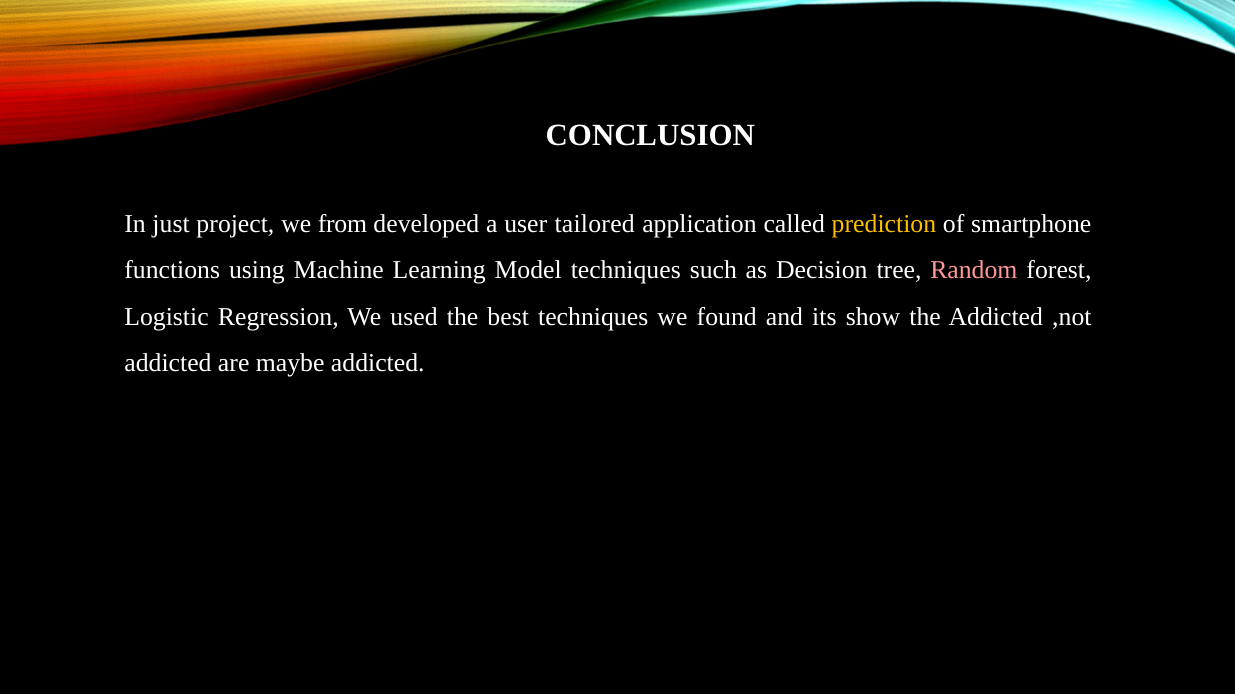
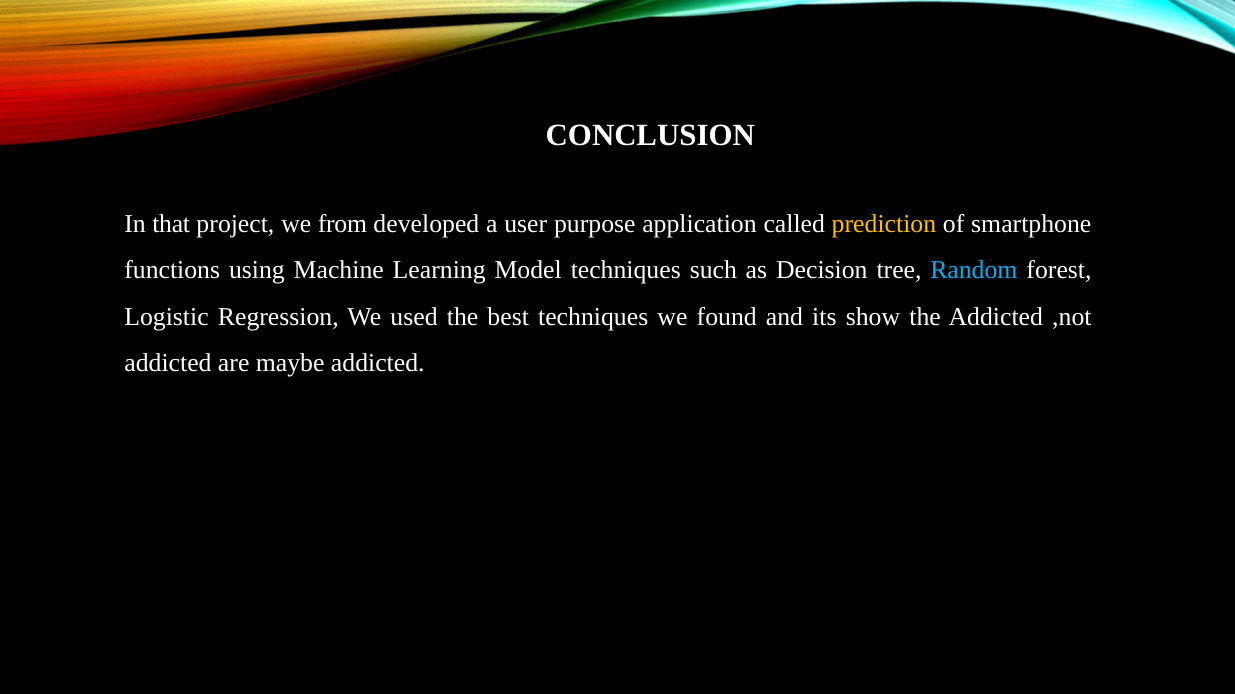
just: just -> that
tailored: tailored -> purpose
Random colour: pink -> light blue
